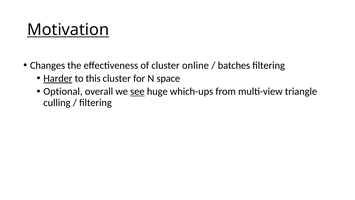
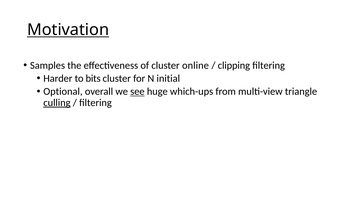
Changes: Changes -> Samples
batches: batches -> clipping
Harder underline: present -> none
this: this -> bits
space: space -> initial
culling underline: none -> present
